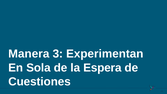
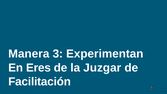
Sola: Sola -> Eres
Espera: Espera -> Juzgar
Cuestiones: Cuestiones -> Facilitación
